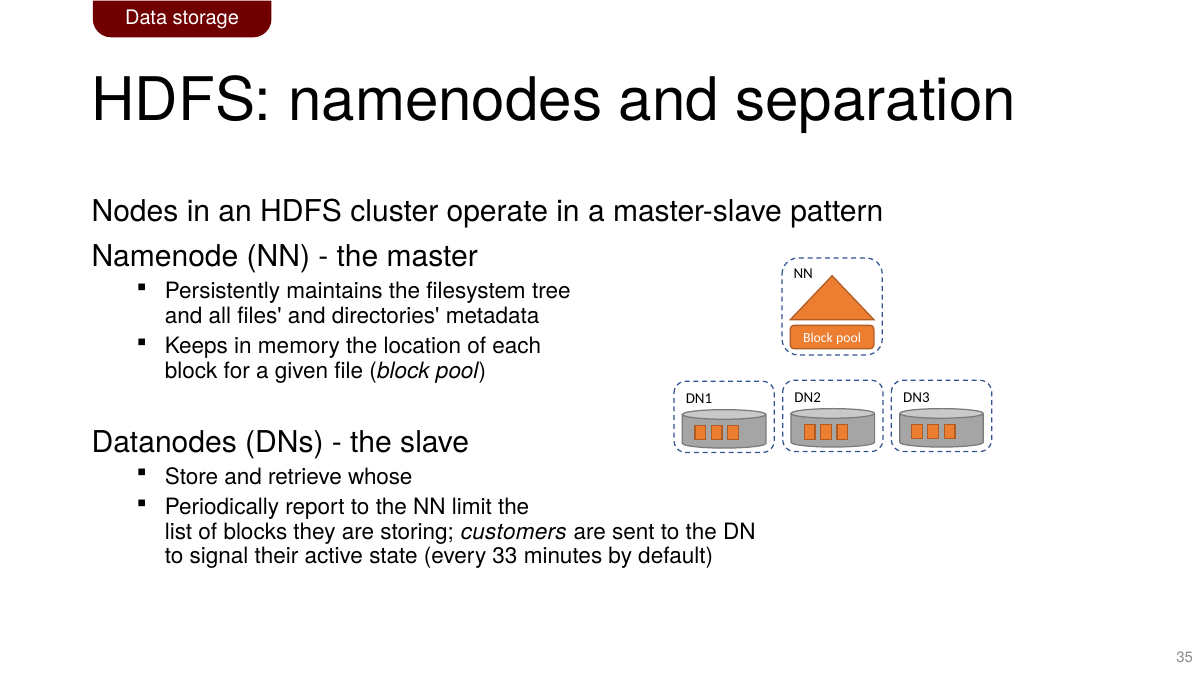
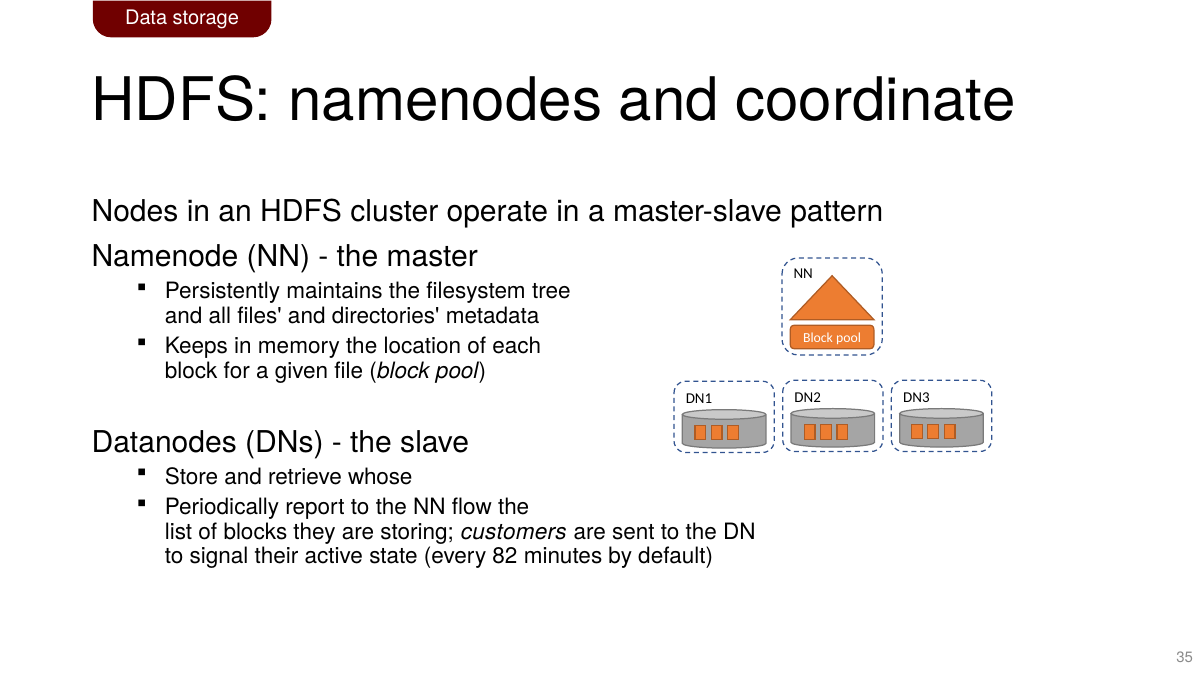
separation: separation -> coordinate
limit: limit -> flow
33: 33 -> 82
